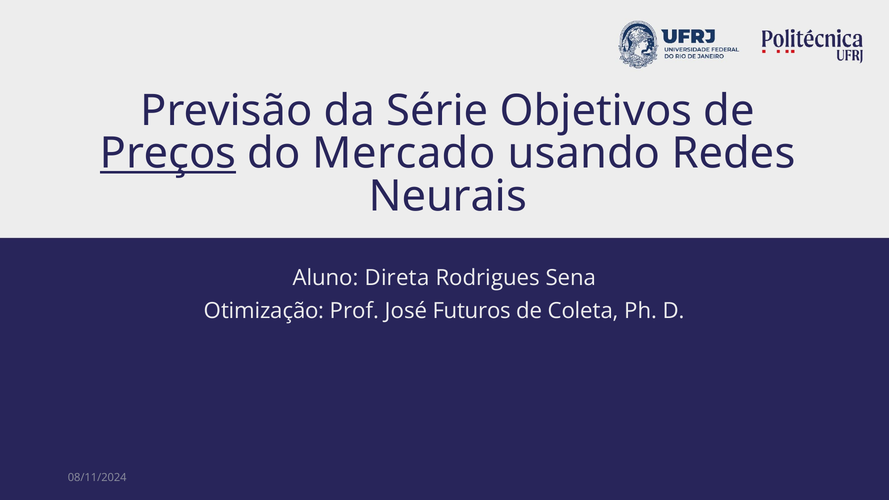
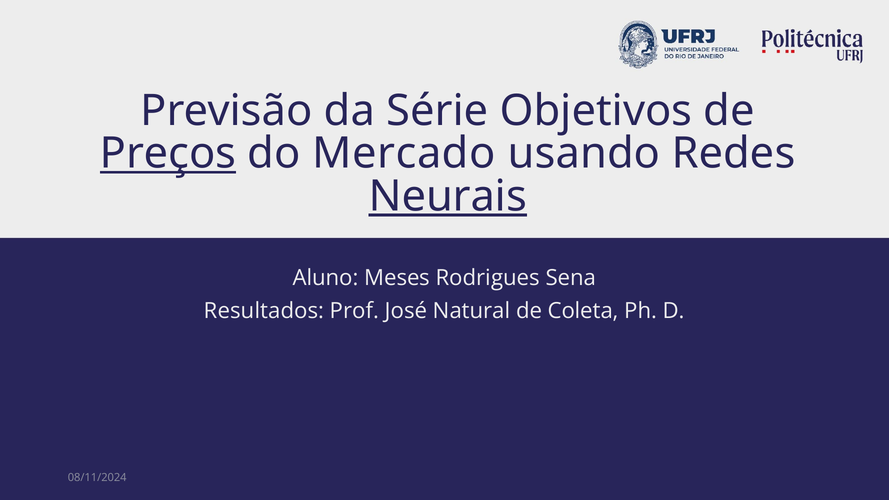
Neurais underline: none -> present
Direta: Direta -> Meses
Otimização: Otimização -> Resultados
Futuros: Futuros -> Natural
